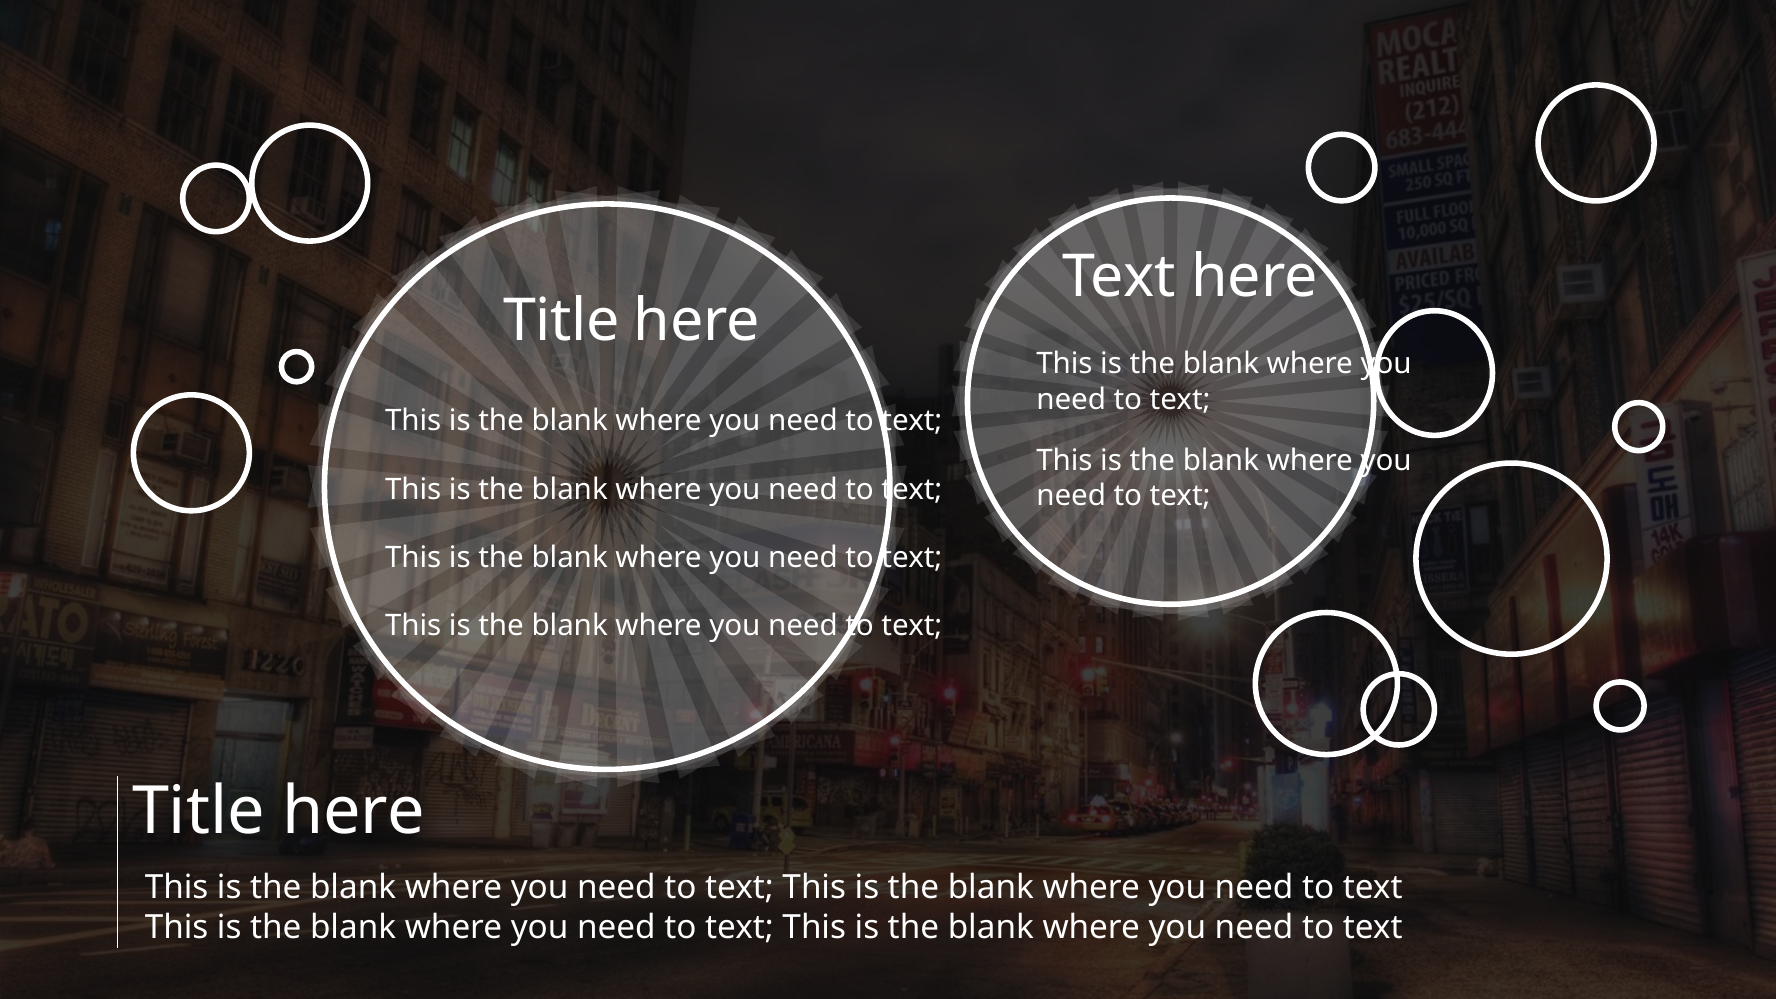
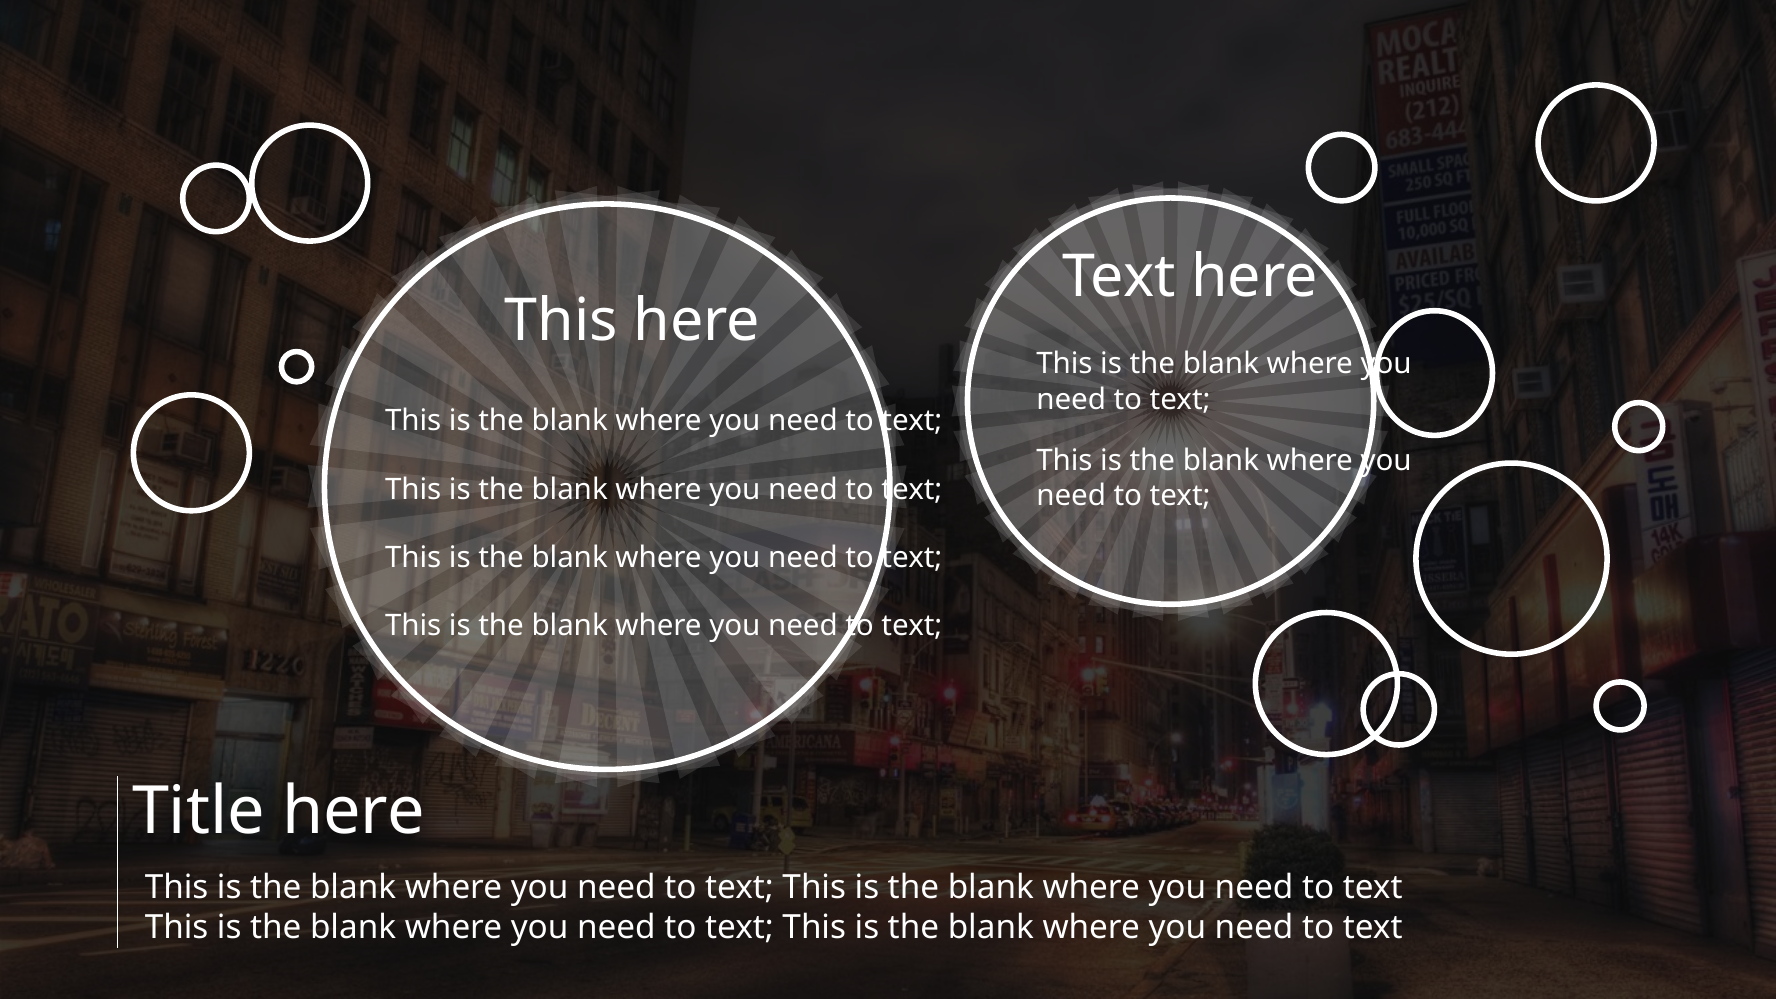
Title at (562, 321): Title -> This
